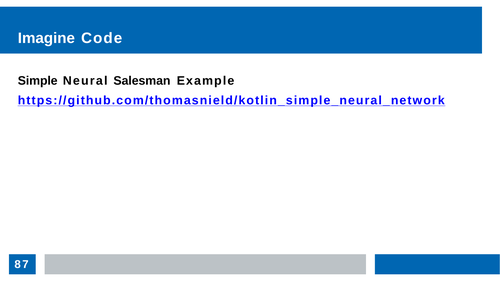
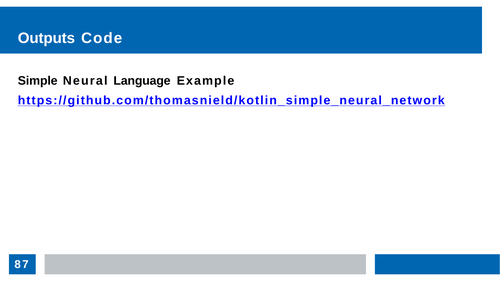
Imagine: Imagine -> Outputs
Salesman: Salesman -> Language
